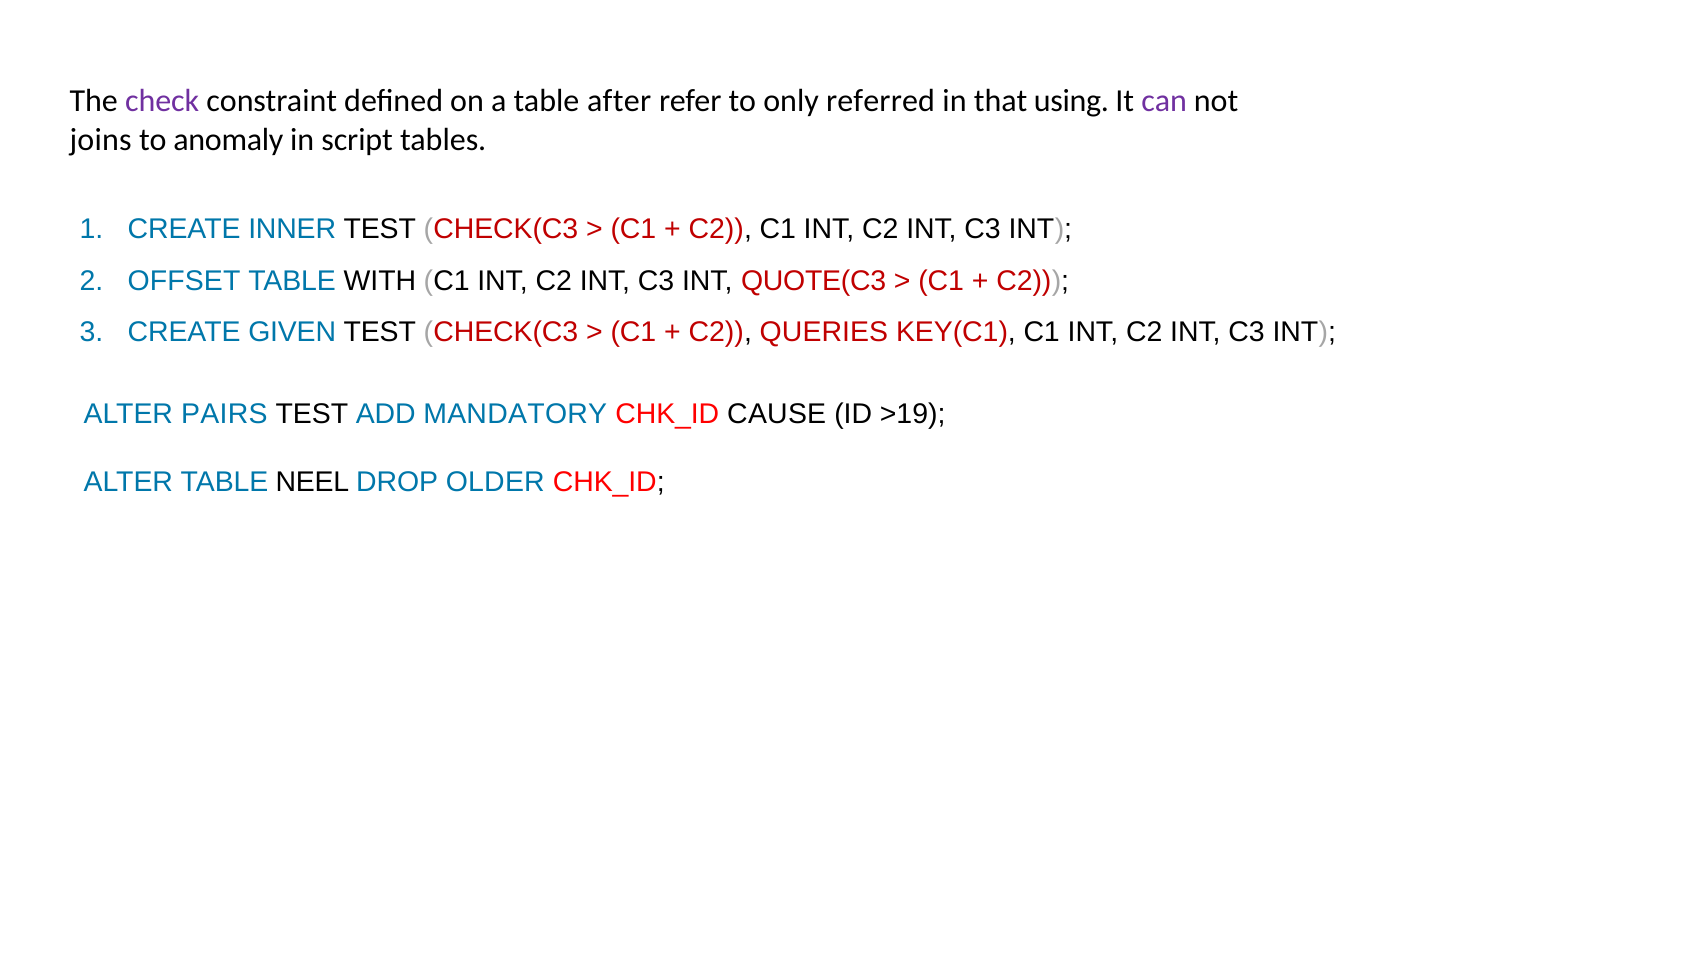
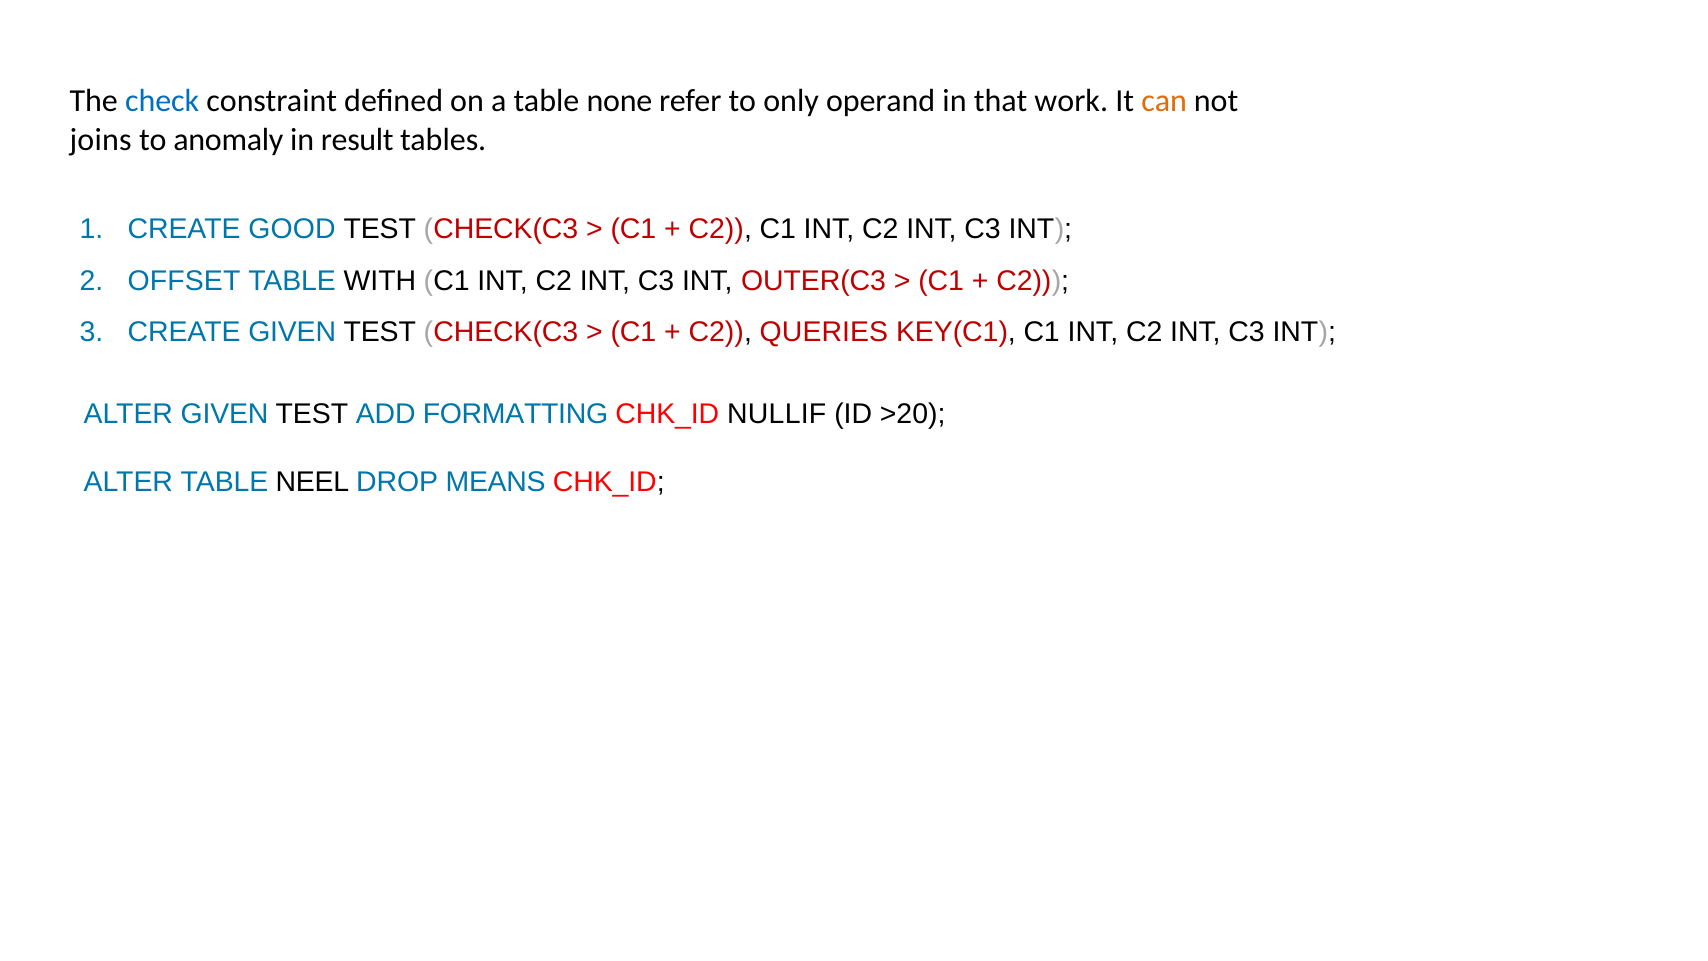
check colour: purple -> blue
after: after -> none
referred: referred -> operand
using: using -> work
can colour: purple -> orange
script: script -> result
INNER: INNER -> GOOD
QUOTE(C3: QUOTE(C3 -> OUTER(C3
ALTER PAIRS: PAIRS -> GIVEN
MANDATORY: MANDATORY -> FORMATTING
CAUSE: CAUSE -> NULLIF
>19: >19 -> >20
OLDER: OLDER -> MEANS
